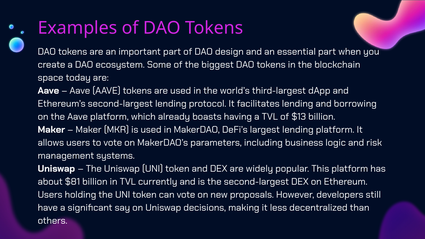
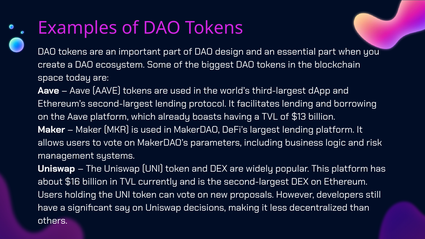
$81: $81 -> $16
